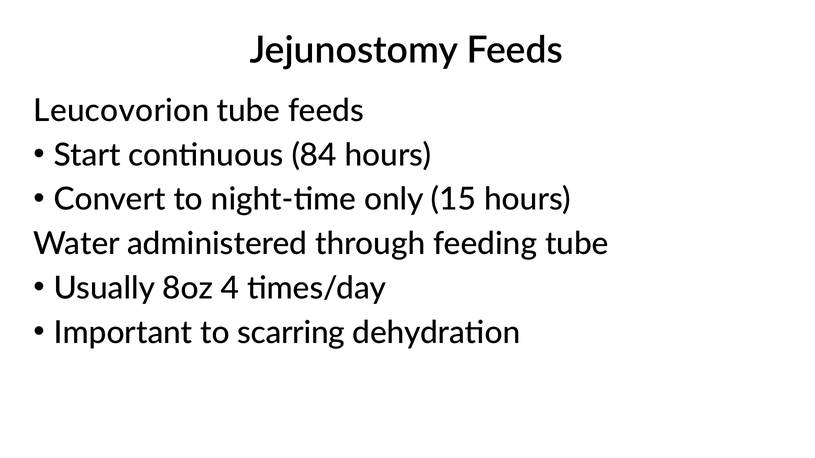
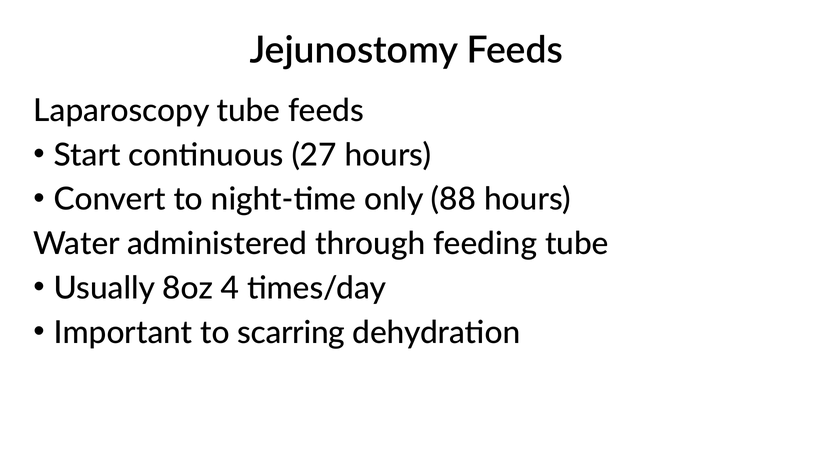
Leucovorion: Leucovorion -> Laparoscopy
84: 84 -> 27
15: 15 -> 88
